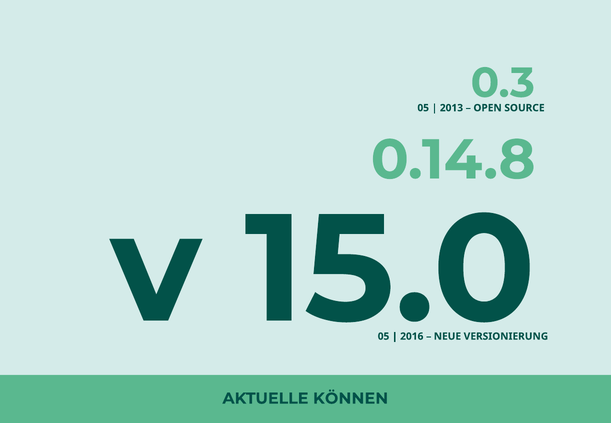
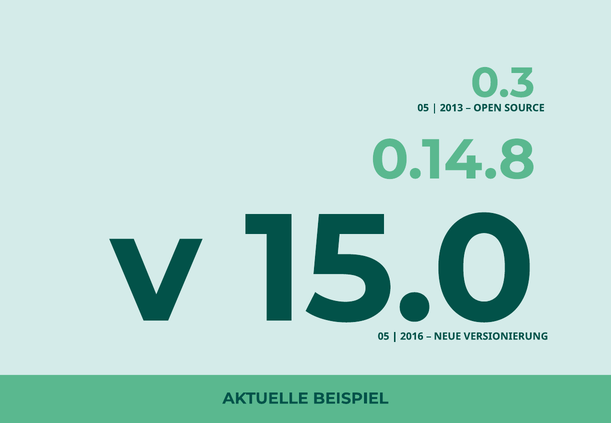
KÖNNEN: KÖNNEN -> BEISPIEL
